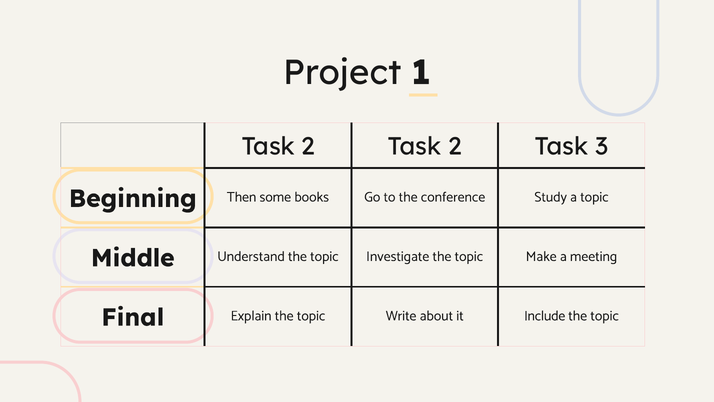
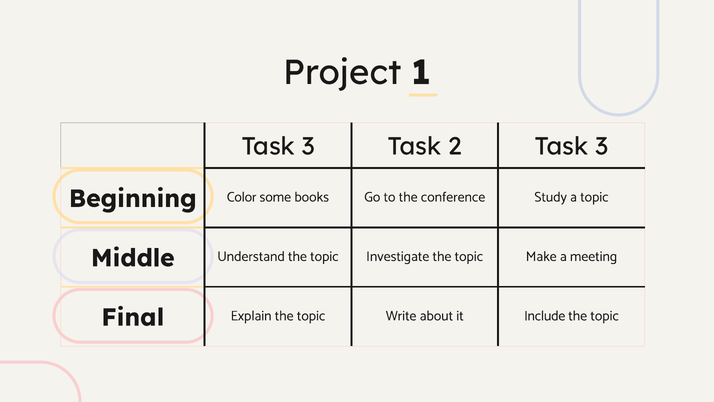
2 at (308, 146): 2 -> 3
Then: Then -> Color
